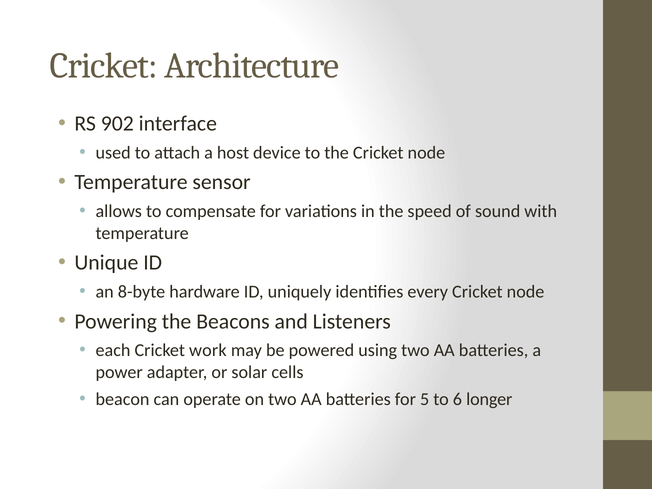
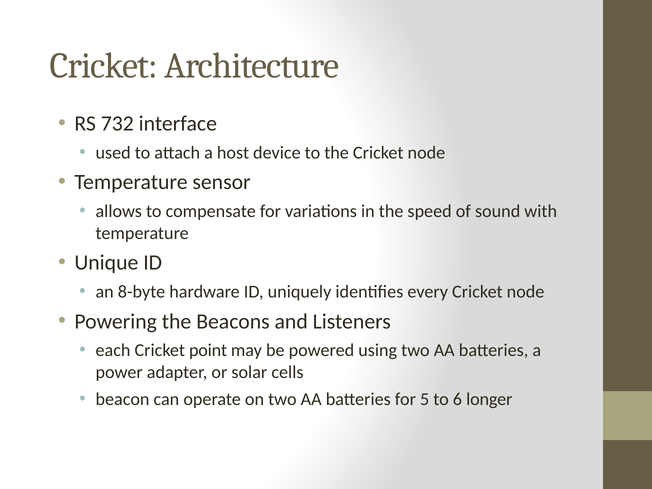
902: 902 -> 732
work: work -> point
